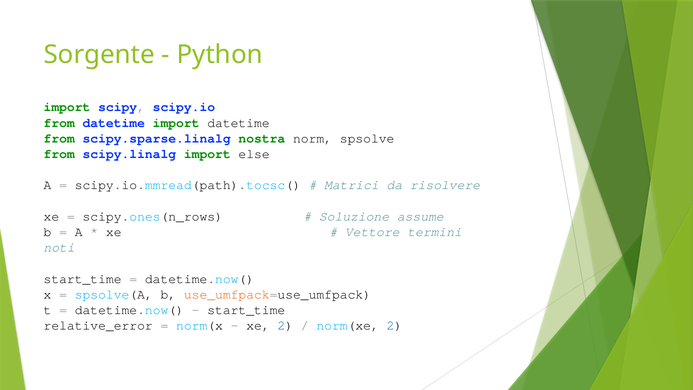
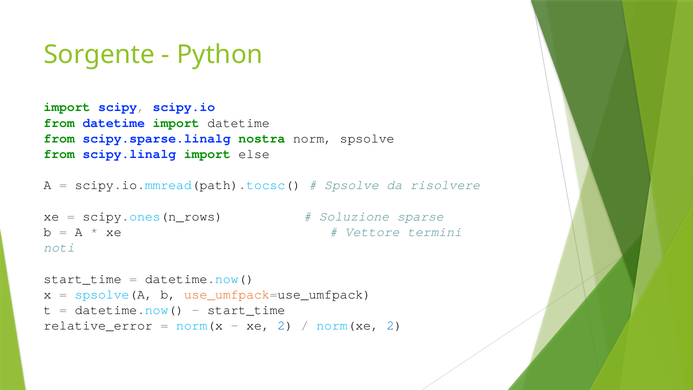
Matrici at (352, 185): Matrici -> Spsolve
assume: assume -> sparse
